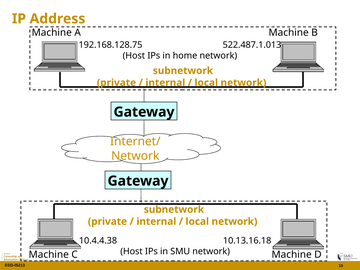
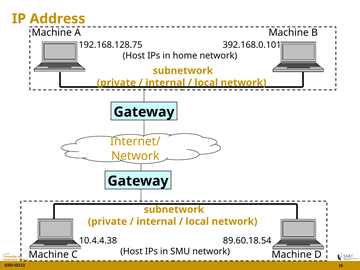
522.487.1.013: 522.487.1.013 -> 392.168.0.101
10.13.16.18: 10.13.16.18 -> 89.60.18.54
